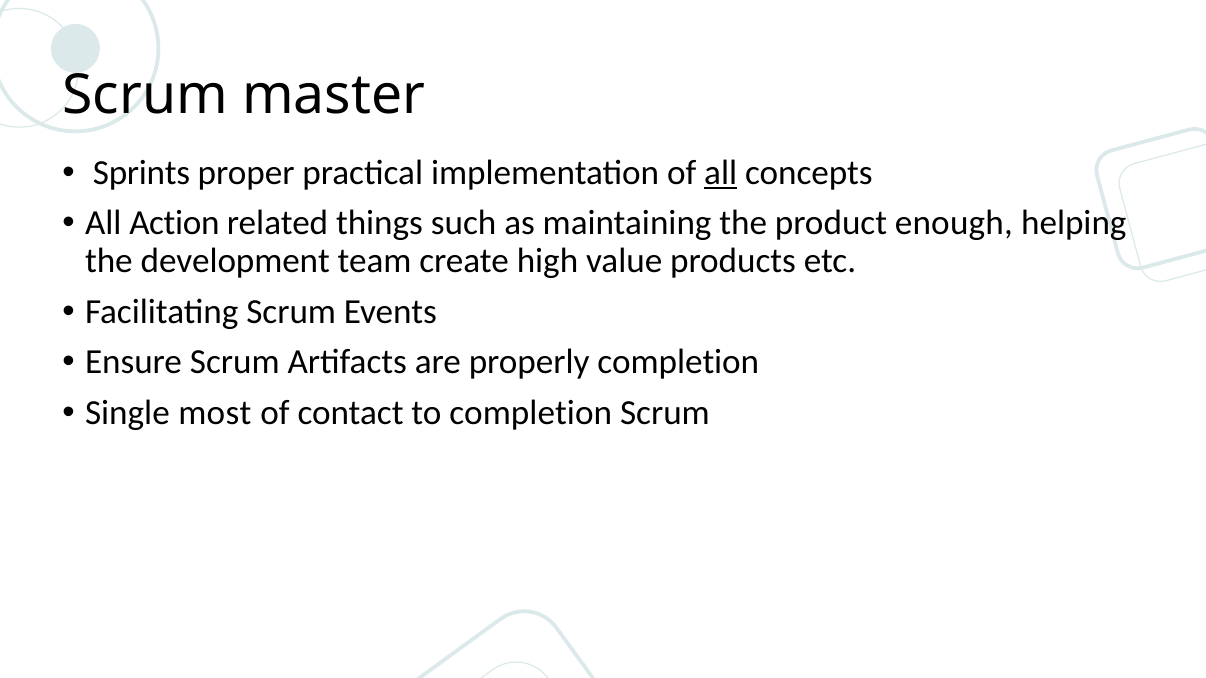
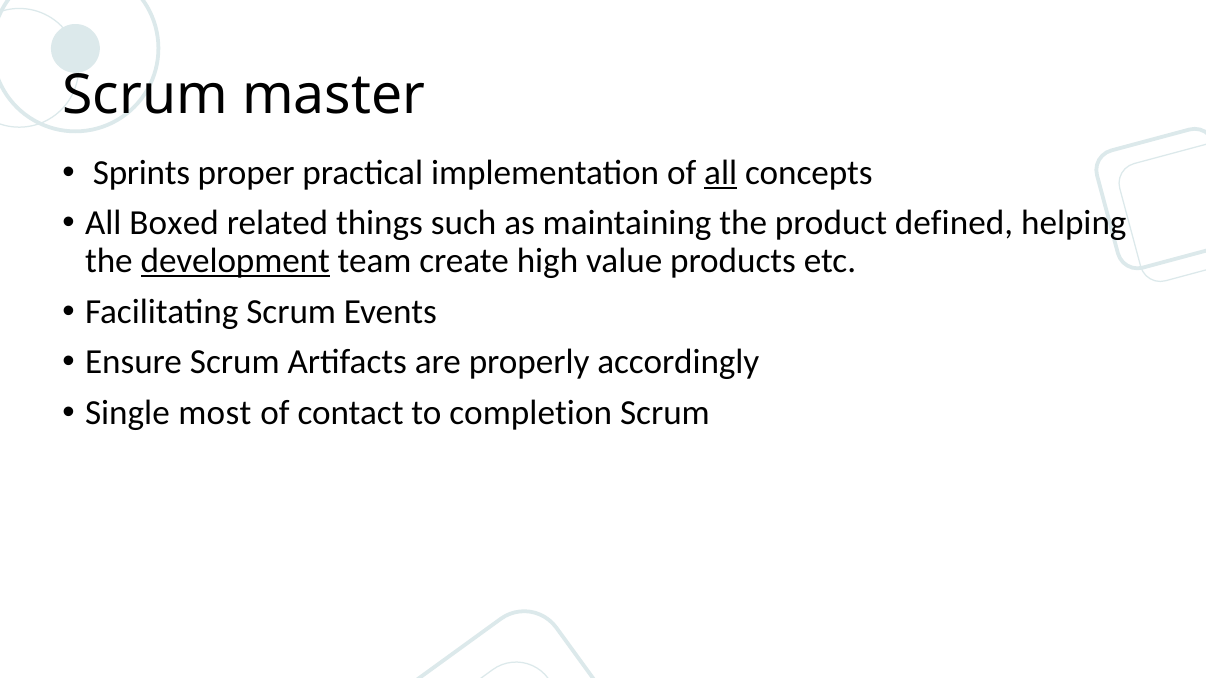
Action: Action -> Boxed
enough: enough -> defined
development underline: none -> present
properly completion: completion -> accordingly
